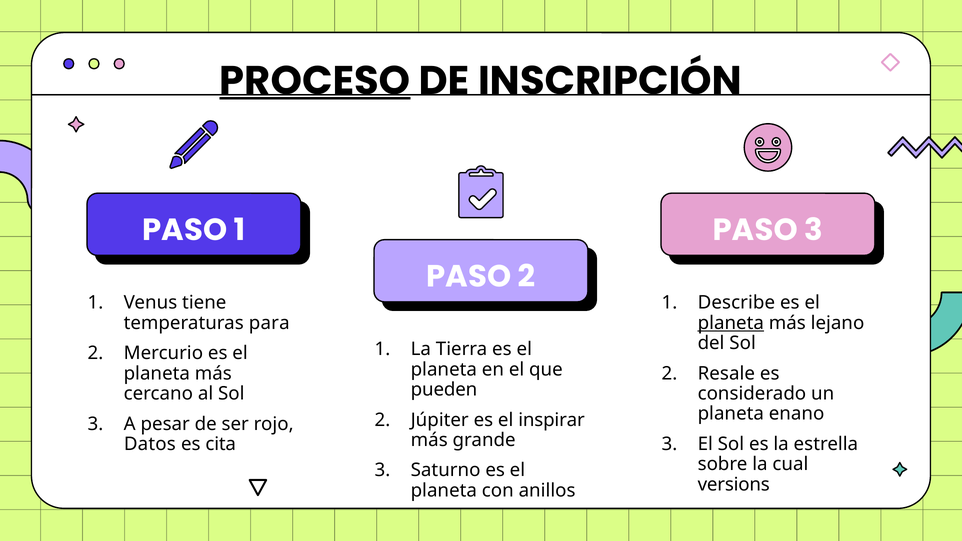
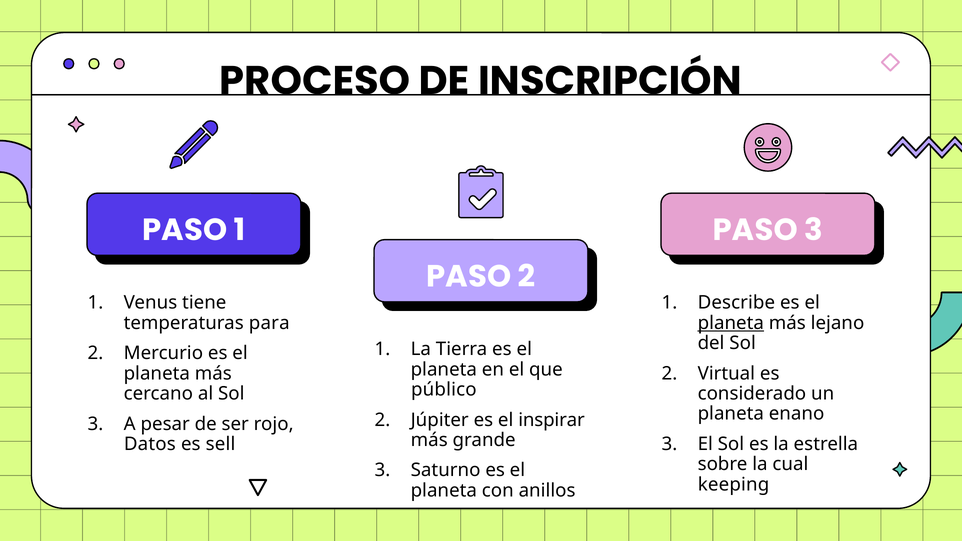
PROCESO underline: present -> none
Resale: Resale -> Virtual
pueden: pueden -> público
cita: cita -> sell
versions: versions -> keeping
